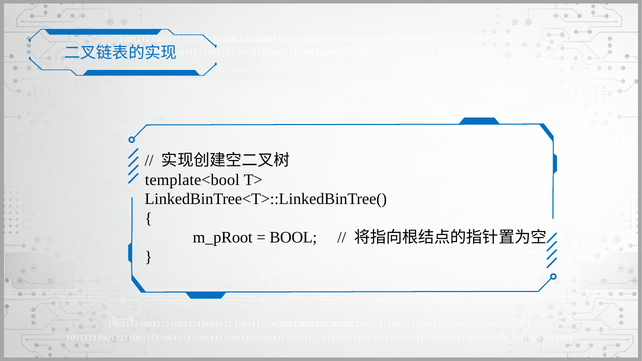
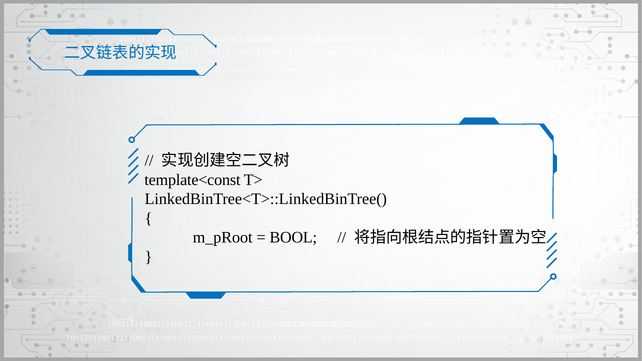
template<bool: template<bool -> template<const
